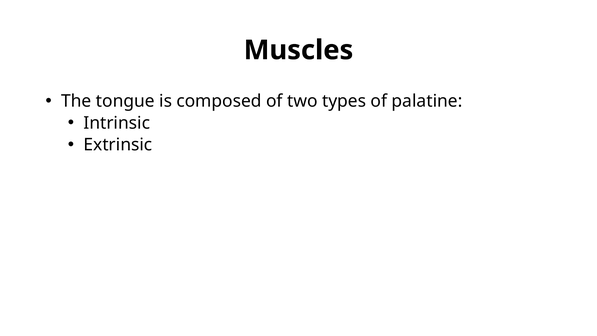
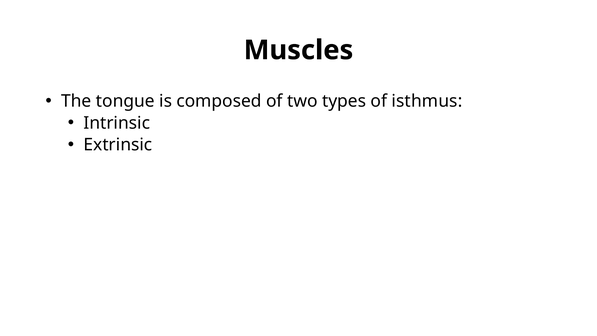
palatine: palatine -> isthmus
